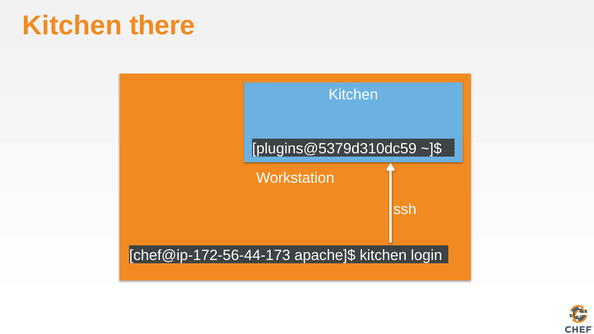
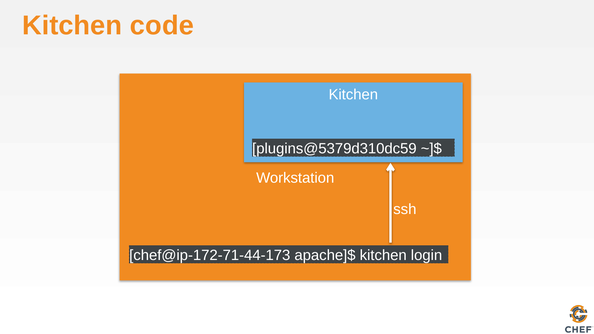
there: there -> code
chef@ip-172-56-44-173: chef@ip-172-56-44-173 -> chef@ip-172-71-44-173
